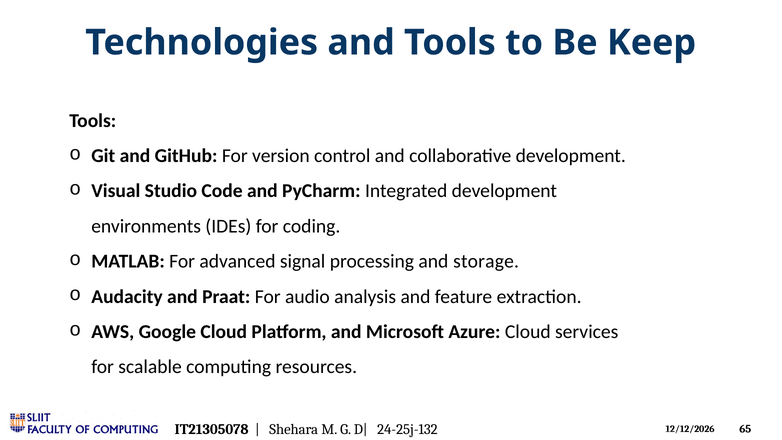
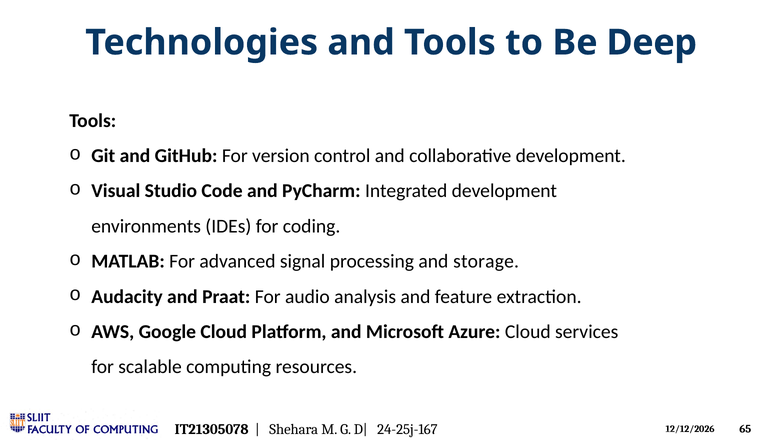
Keep: Keep -> Deep
24-25j-132: 24-25j-132 -> 24-25j-167
